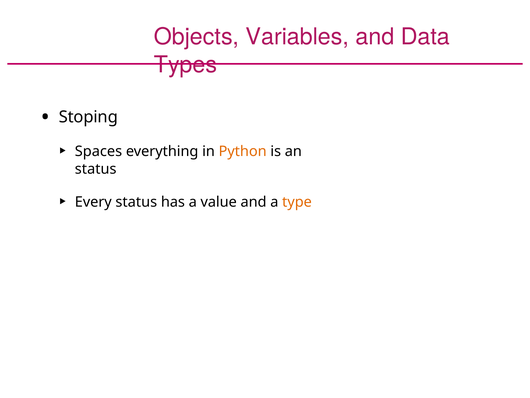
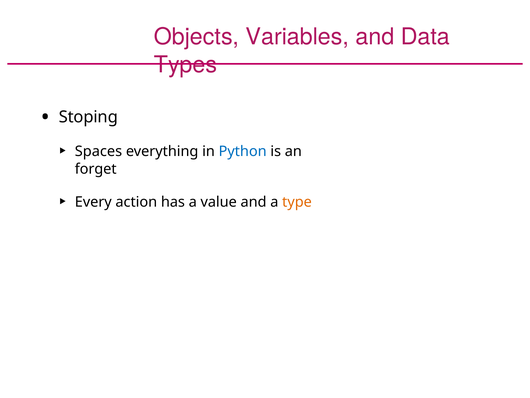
Python colour: orange -> blue
status at (96, 169): status -> forget
Every status: status -> action
